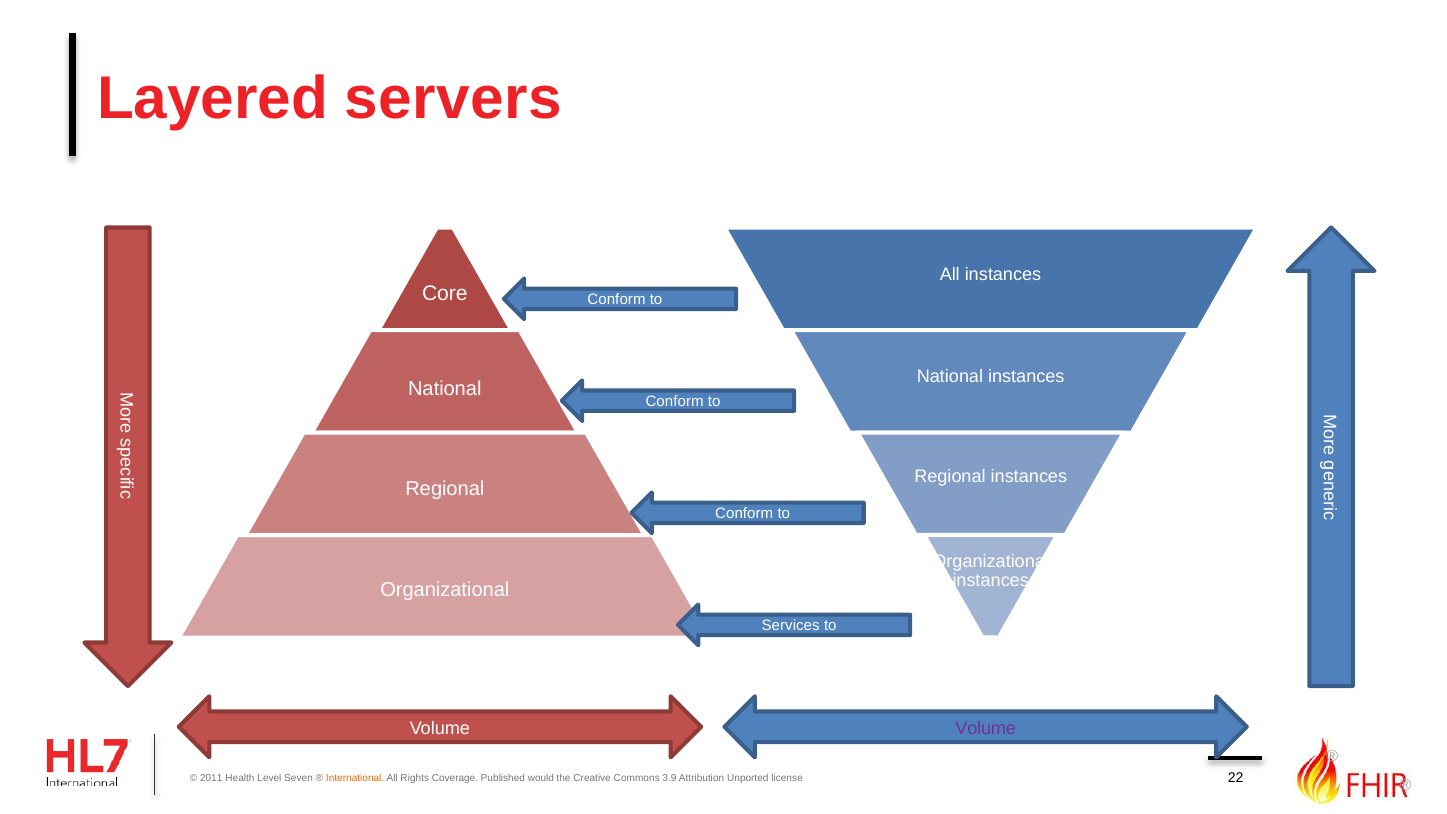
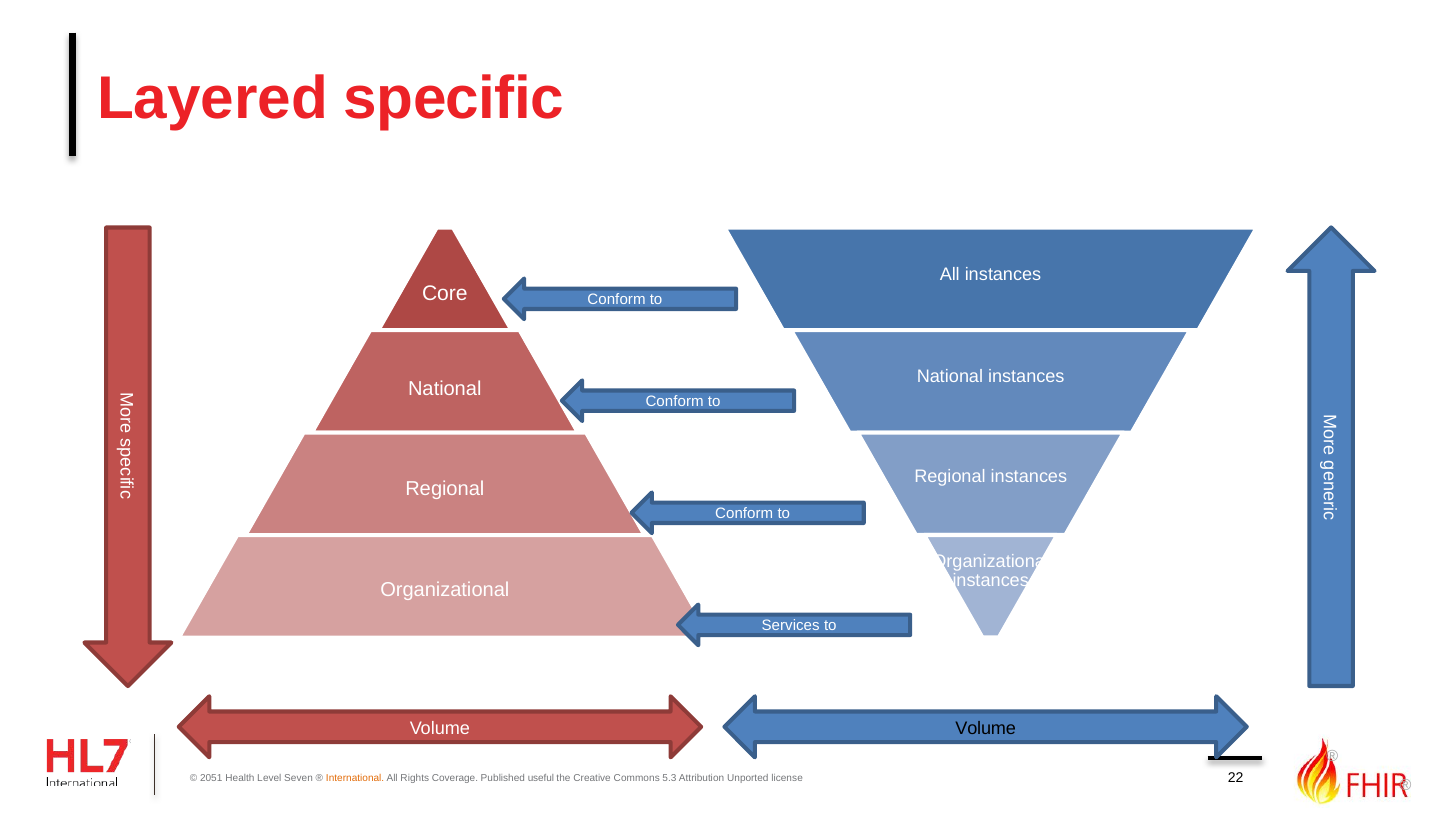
servers: servers -> specific
Volume at (986, 728) colour: purple -> black
2011: 2011 -> 2051
would: would -> useful
3.9: 3.9 -> 5.3
